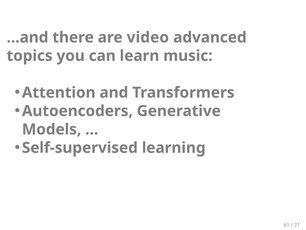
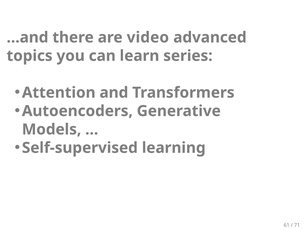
music: music -> series
